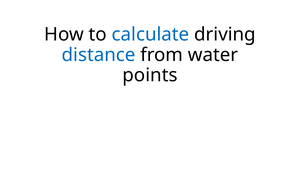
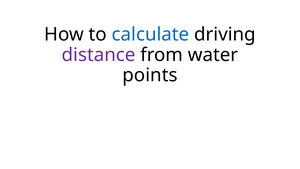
distance colour: blue -> purple
